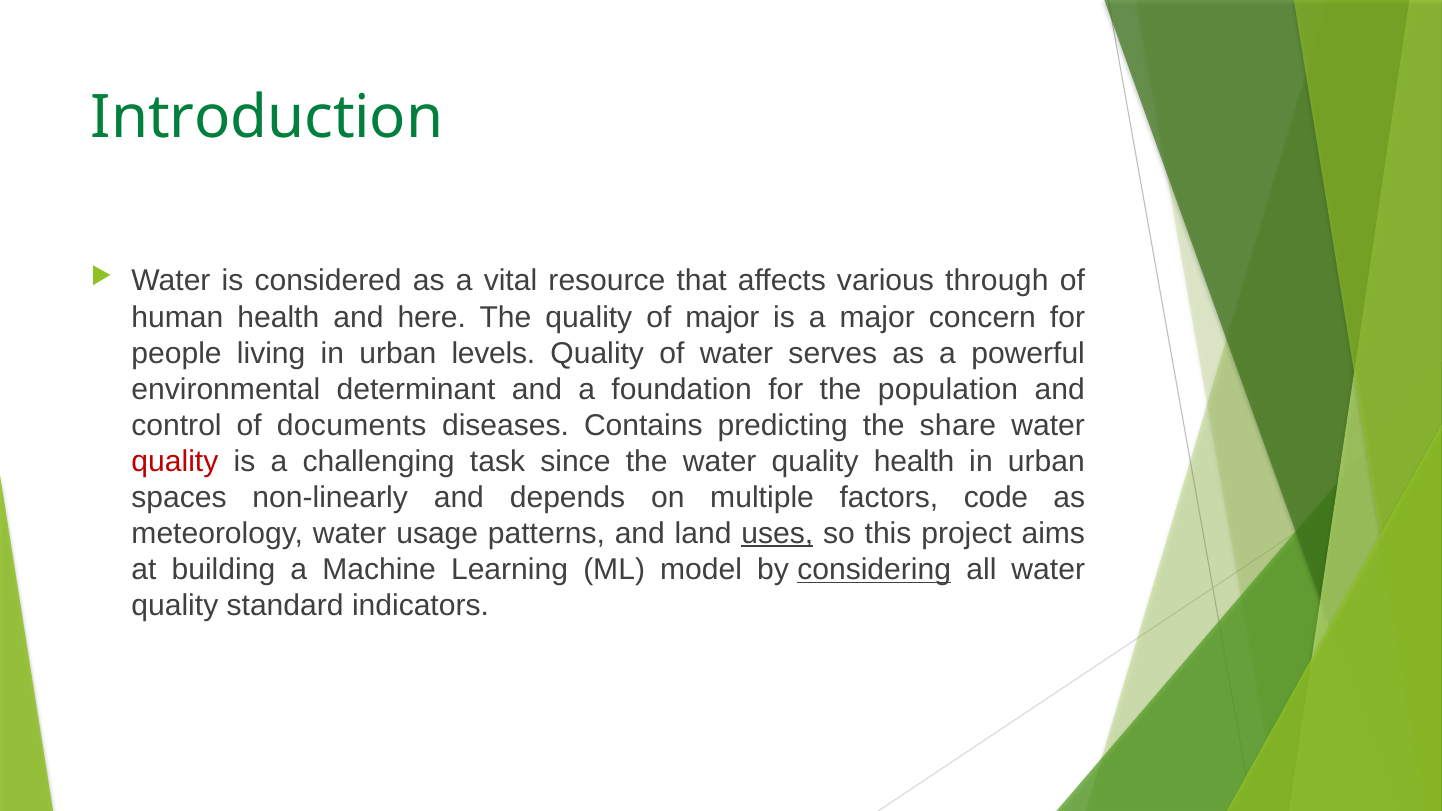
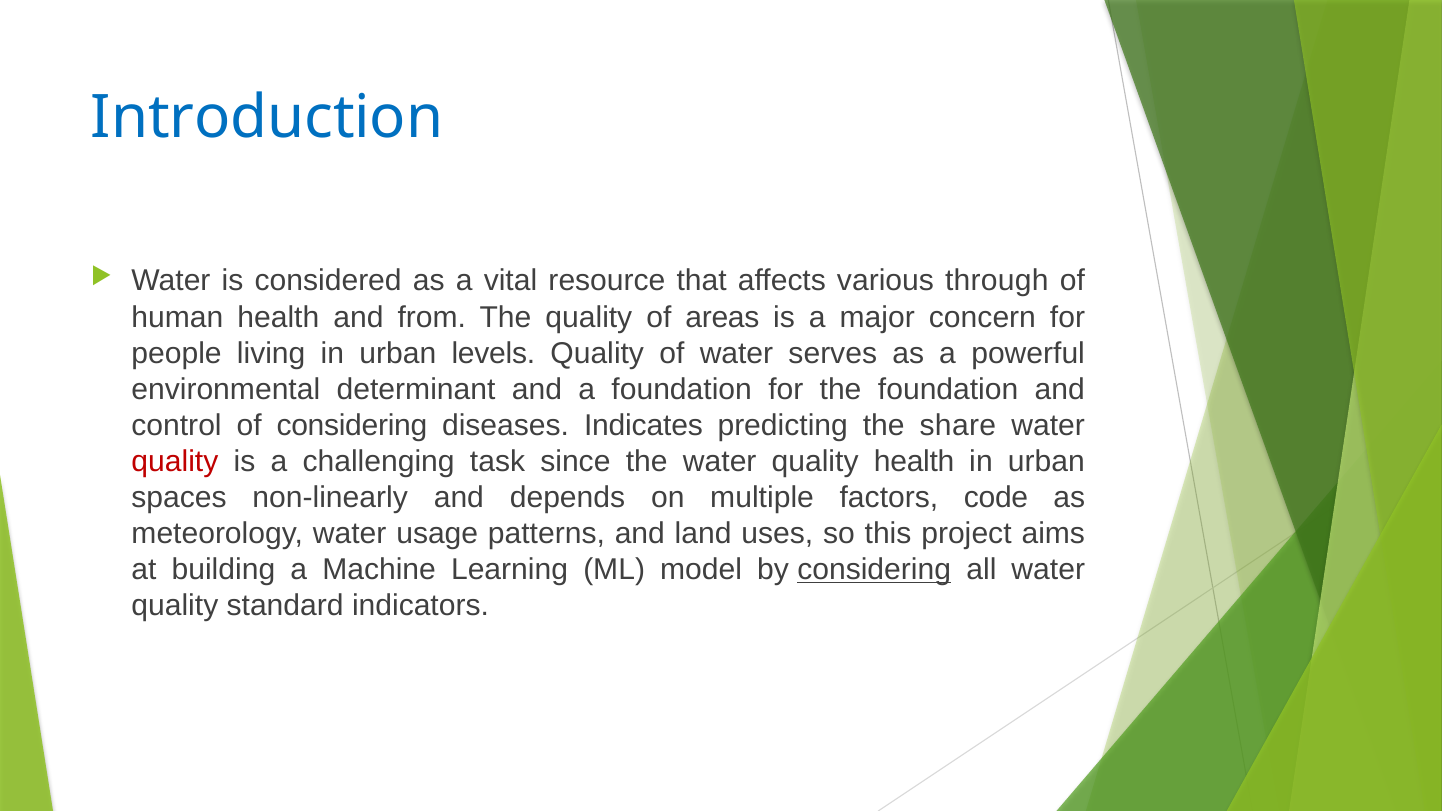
Introduction colour: green -> blue
here: here -> from
of major: major -> areas
the population: population -> foundation
of documents: documents -> considering
Contains: Contains -> Indicates
uses underline: present -> none
